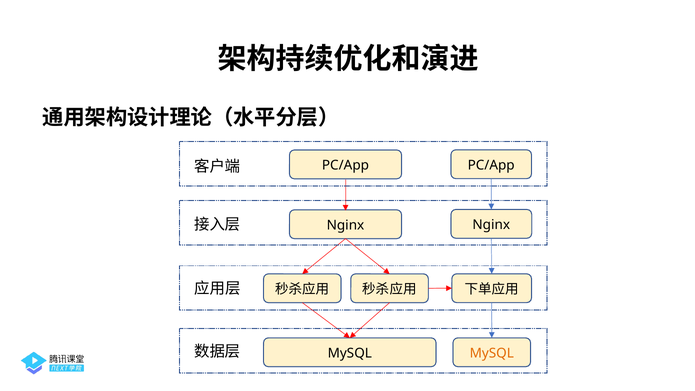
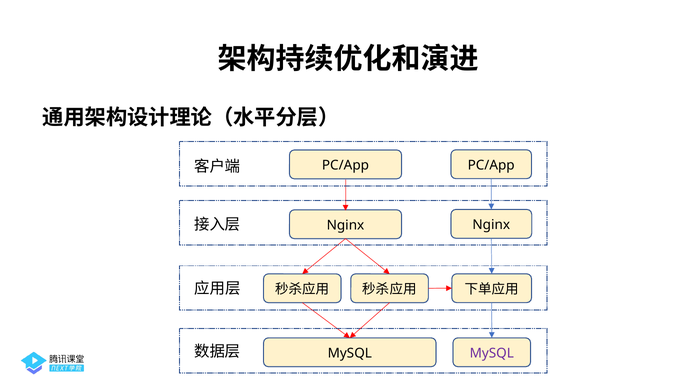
MySQL at (492, 353) colour: orange -> purple
